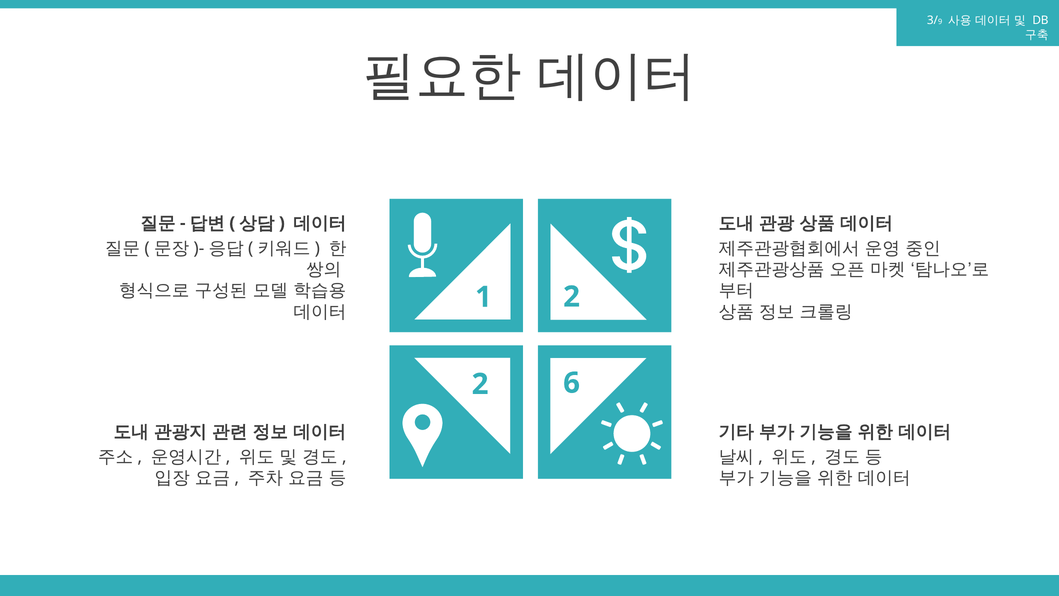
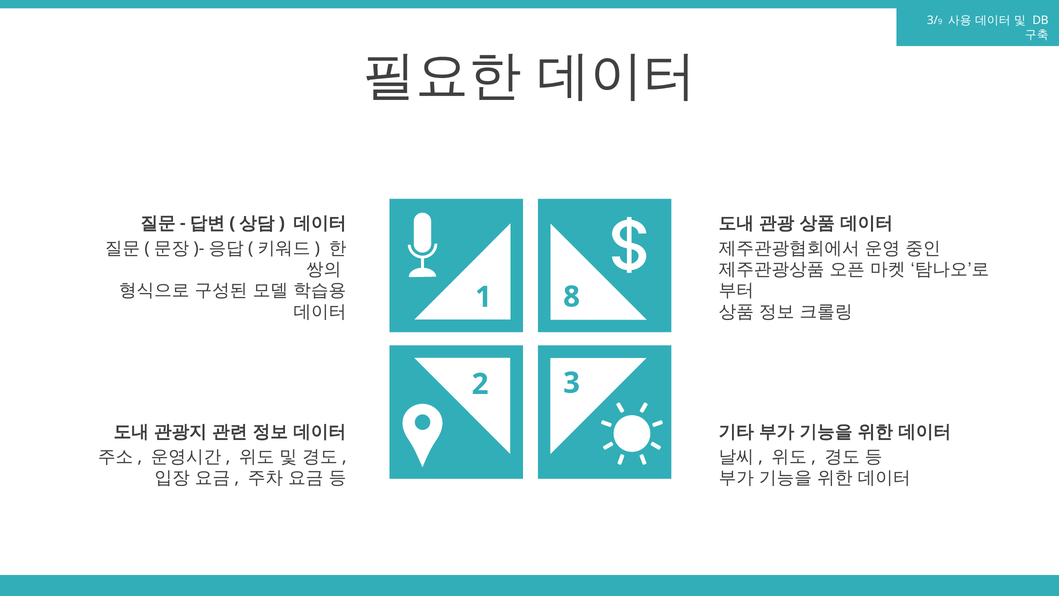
1 2: 2 -> 8
6: 6 -> 3
